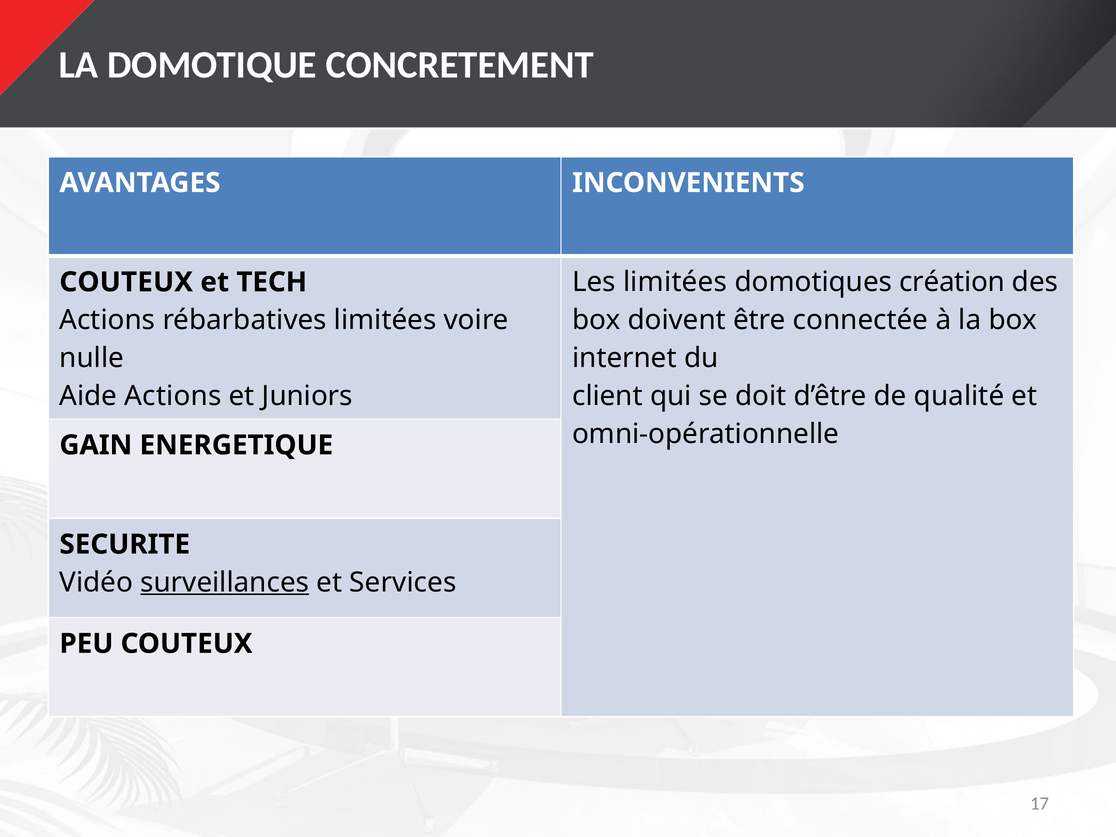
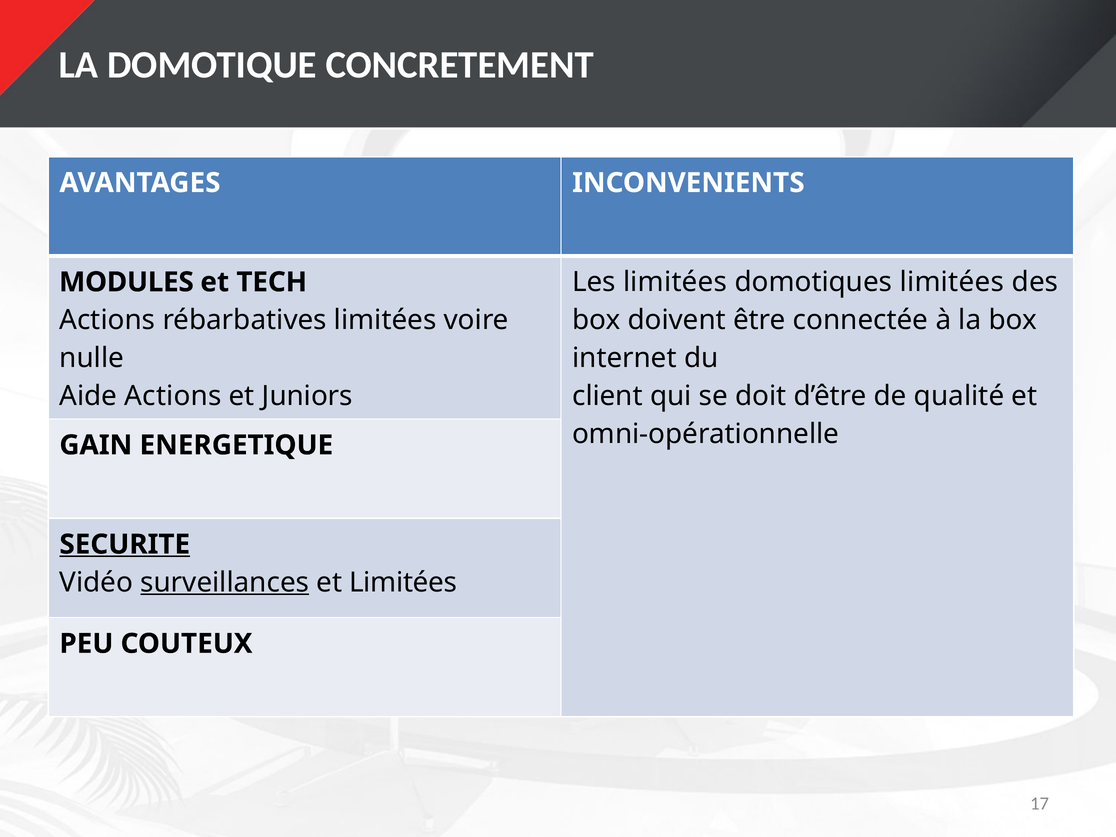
domotiques création: création -> limitées
COUTEUX at (126, 282): COUTEUX -> MODULES
SECURITE underline: none -> present
et Services: Services -> Limitées
